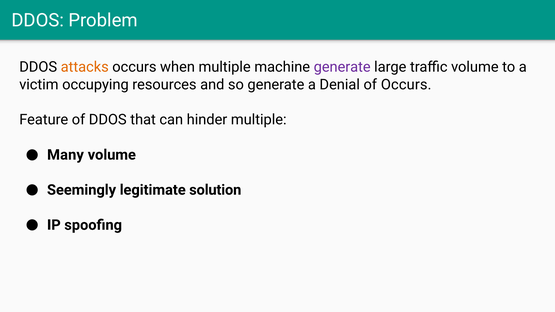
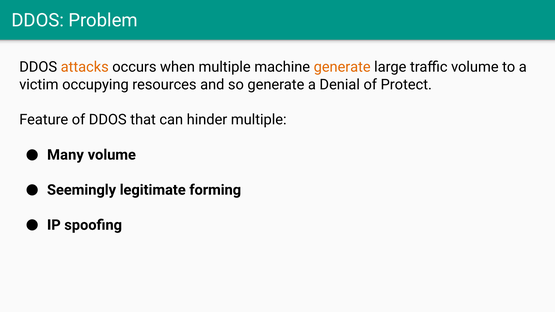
generate at (342, 67) colour: purple -> orange
of Occurs: Occurs -> Protect
solution: solution -> forming
